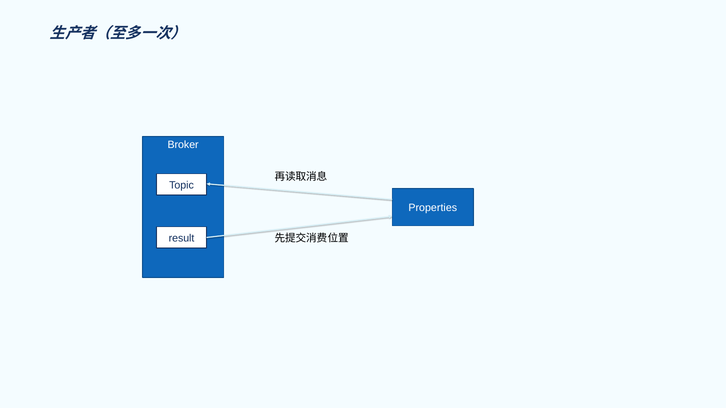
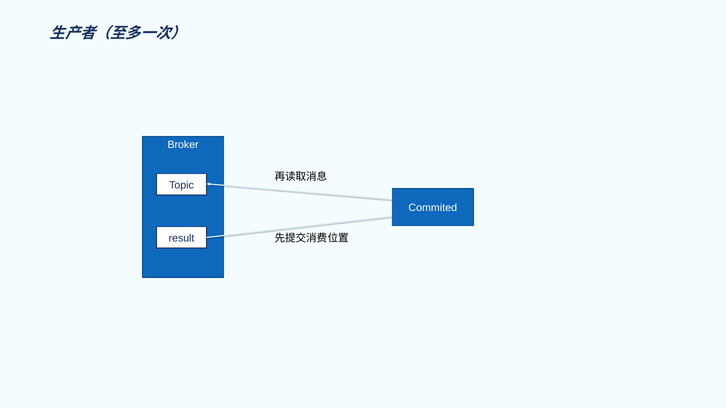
Properties: Properties -> Commited
